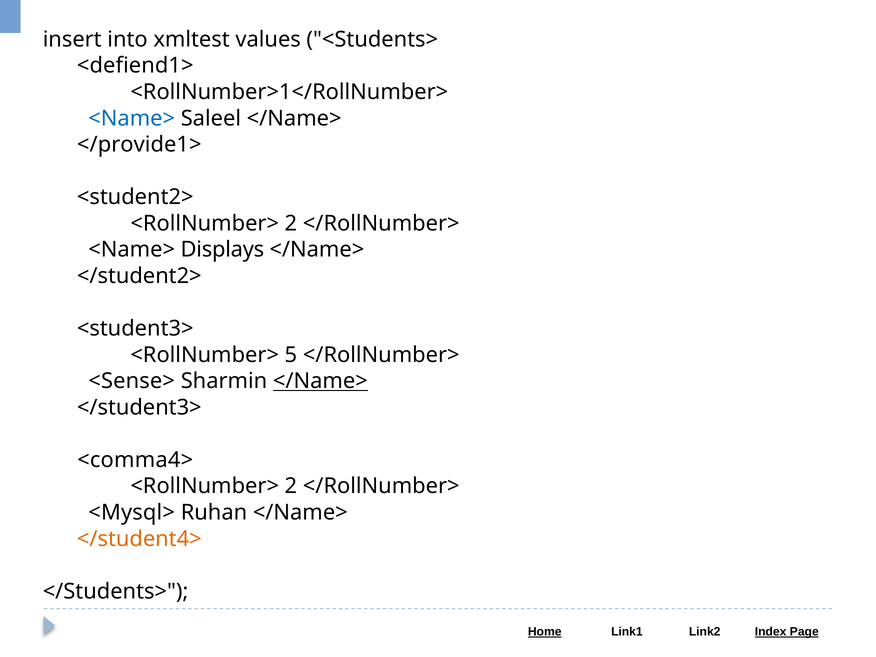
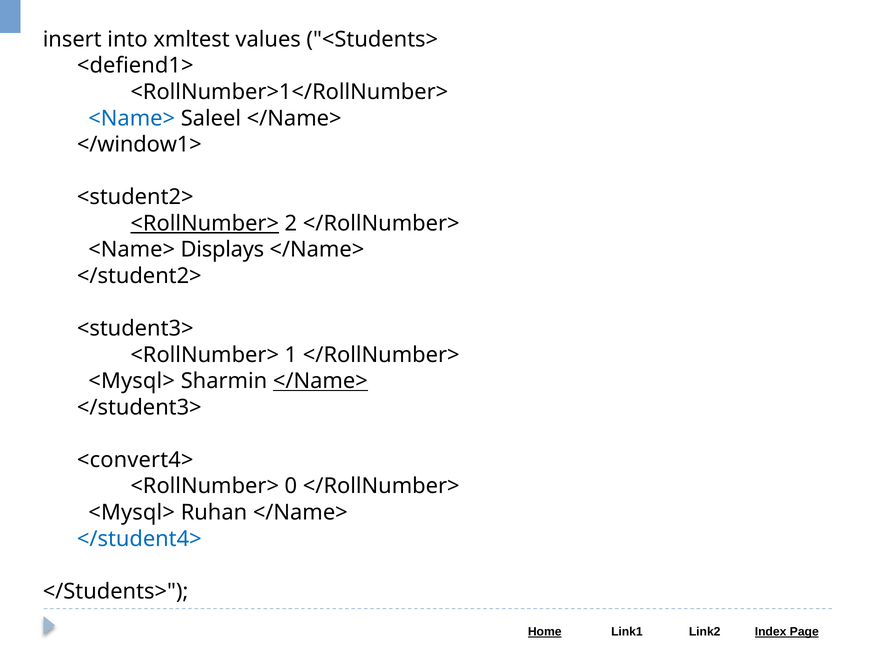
</provide1>: </provide1> -> </window1>
<RollNumber> at (205, 223) underline: none -> present
5: 5 -> 1
<Sense> at (132, 381): <Sense> -> <Mysql>
<comma4>: <comma4> -> <convert4>
2 at (291, 486): 2 -> 0
</student4> colour: orange -> blue
